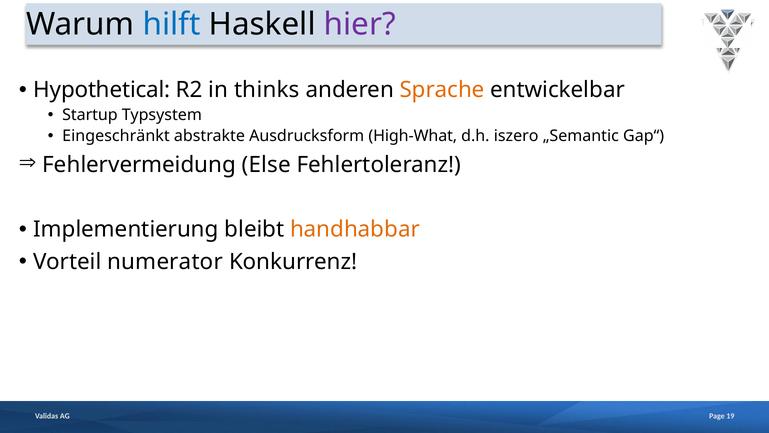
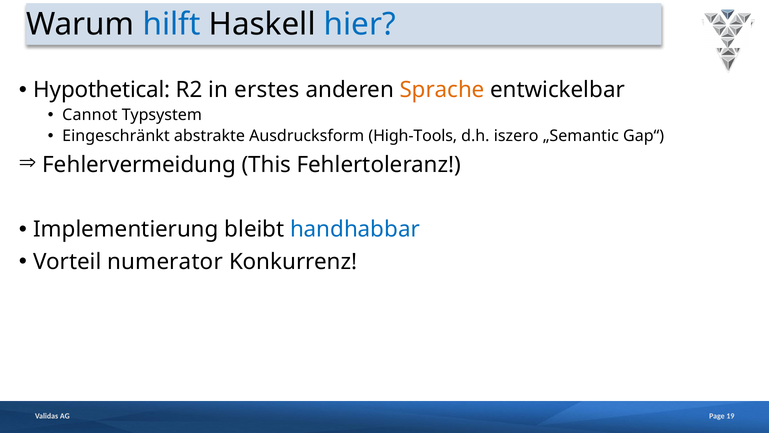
hier colour: purple -> blue
thinks: thinks -> erstes
Startup: Startup -> Cannot
High-What: High-What -> High-Tools
Else: Else -> This
handhabbar colour: orange -> blue
